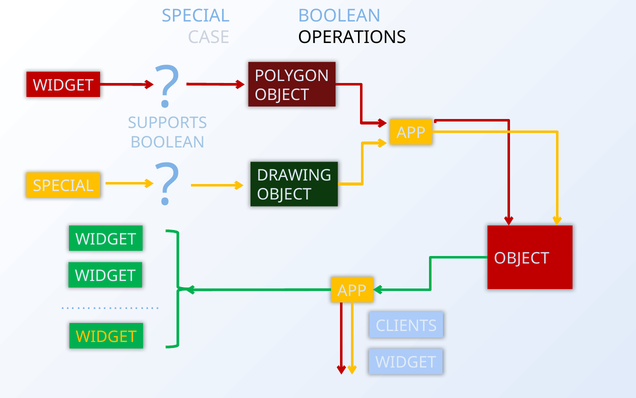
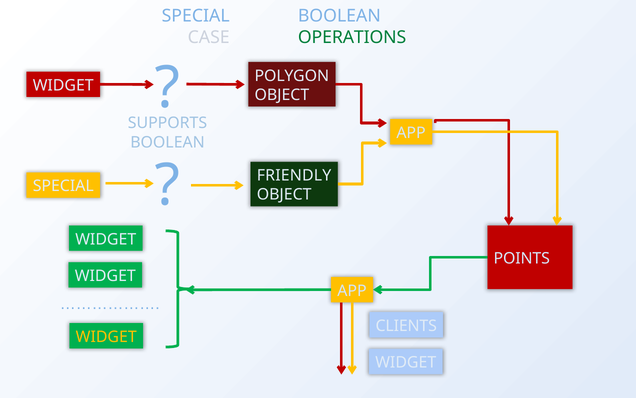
OPERATIONS colour: black -> green
DRAWING: DRAWING -> FRIENDLY
OBJECT at (522, 258): OBJECT -> POINTS
